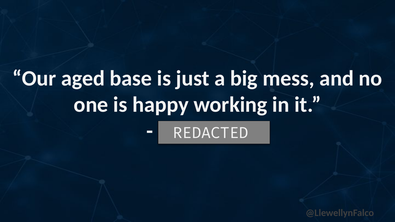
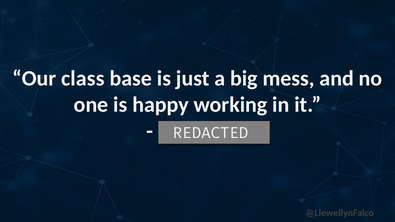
aged: aged -> class
